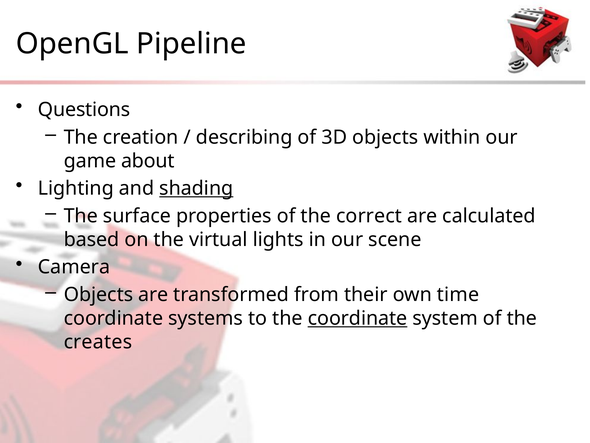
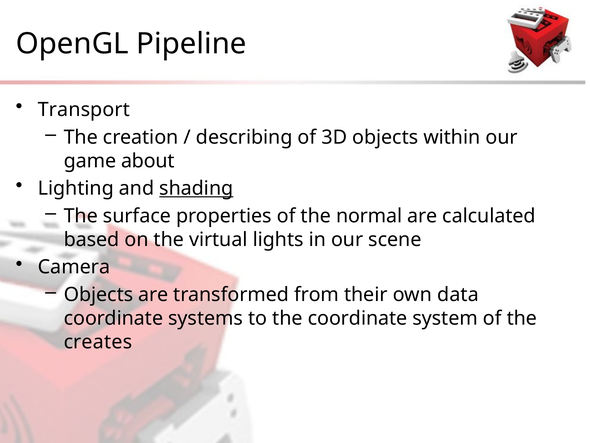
Questions: Questions -> Transport
correct: correct -> normal
time: time -> data
coordinate at (358, 318) underline: present -> none
